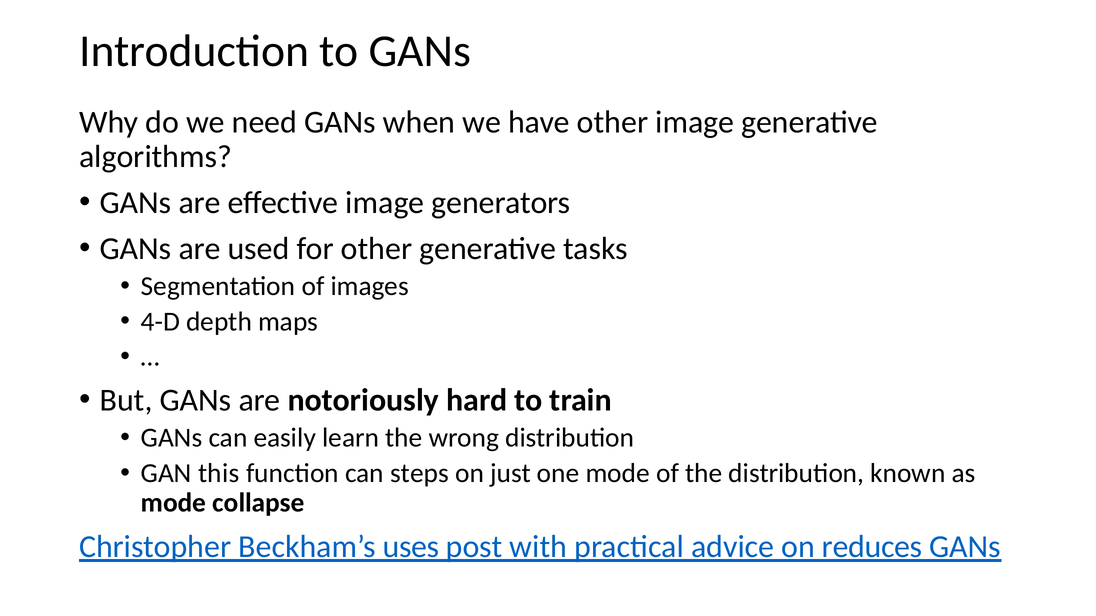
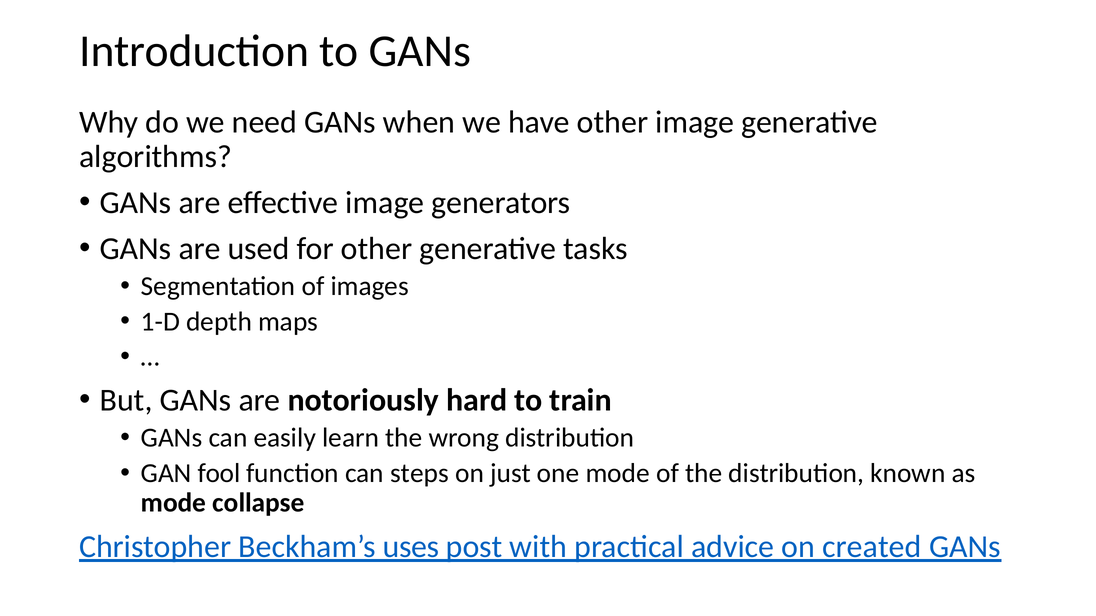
4-D: 4-D -> 1-D
this: this -> fool
reduces: reduces -> created
